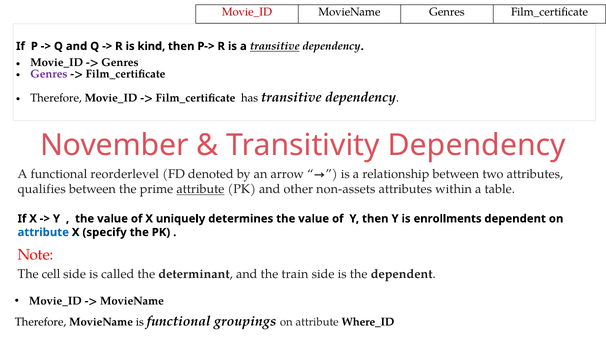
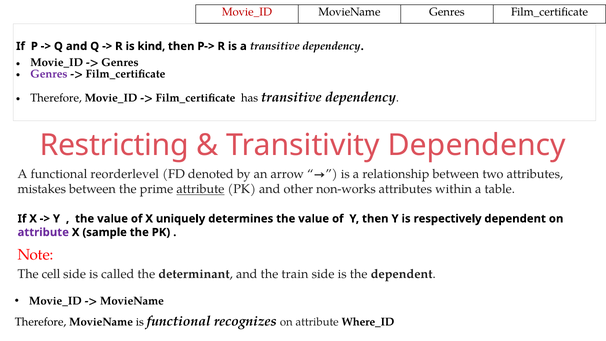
transitive at (275, 46) underline: present -> none
November: November -> Restricting
qualifies: qualifies -> mistakes
non-assets: non-assets -> non-works
enrollments: enrollments -> respectively
attribute at (43, 232) colour: blue -> purple
specify: specify -> sample
groupings: groupings -> recognizes
